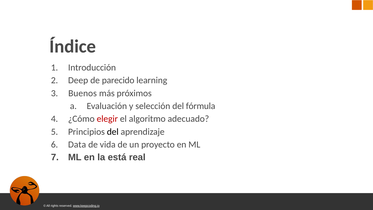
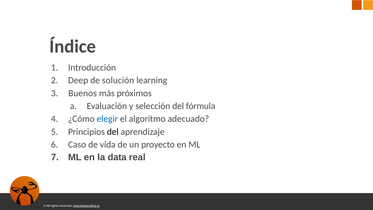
parecido: parecido -> solución
elegir colour: red -> blue
Data: Data -> Caso
está: está -> data
